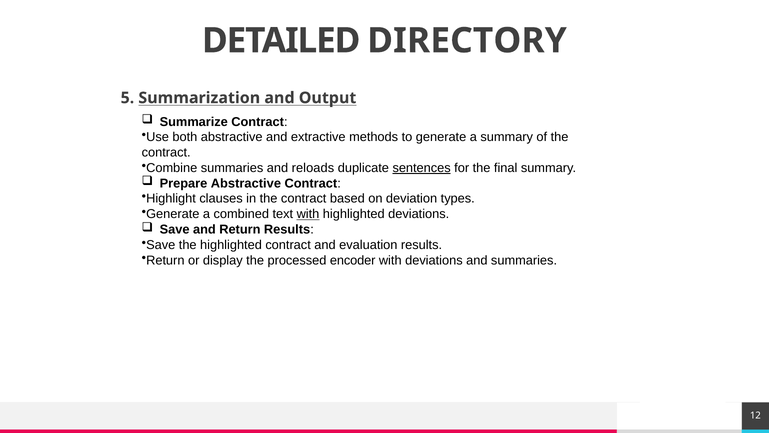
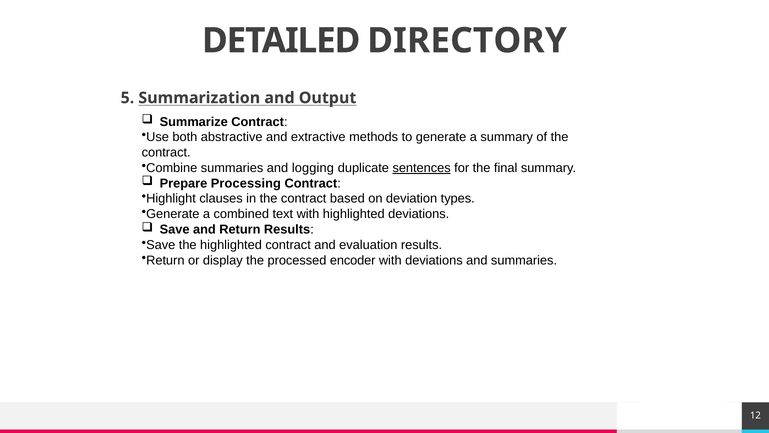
reloads: reloads -> logging
Prepare Abstractive: Abstractive -> Processing
with at (308, 214) underline: present -> none
